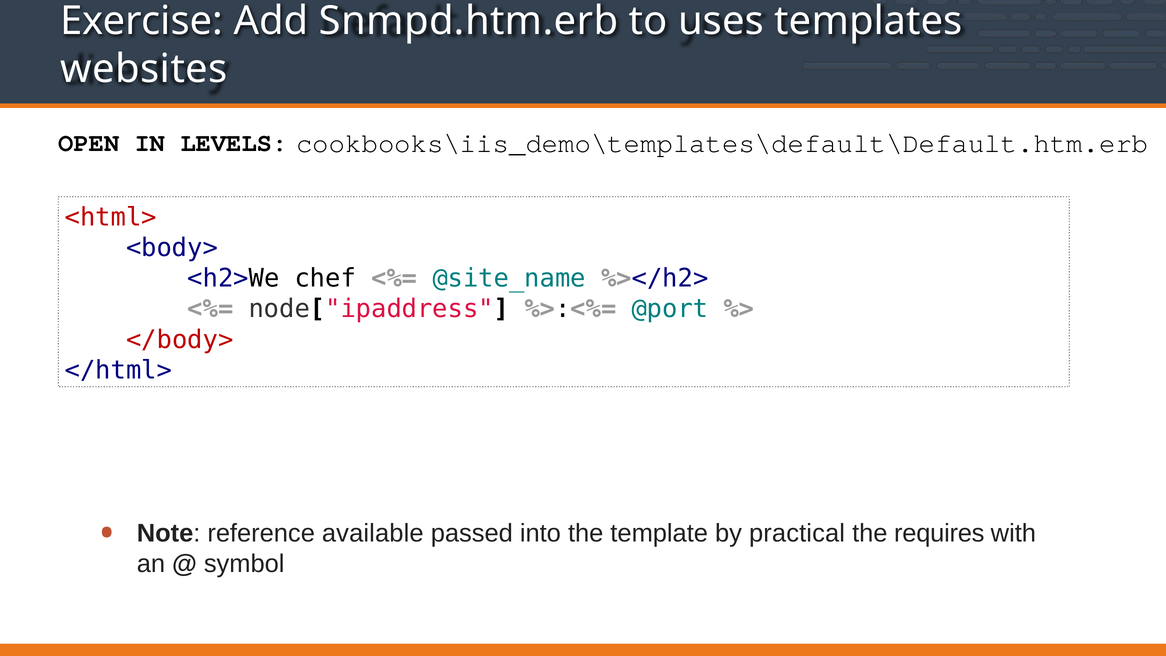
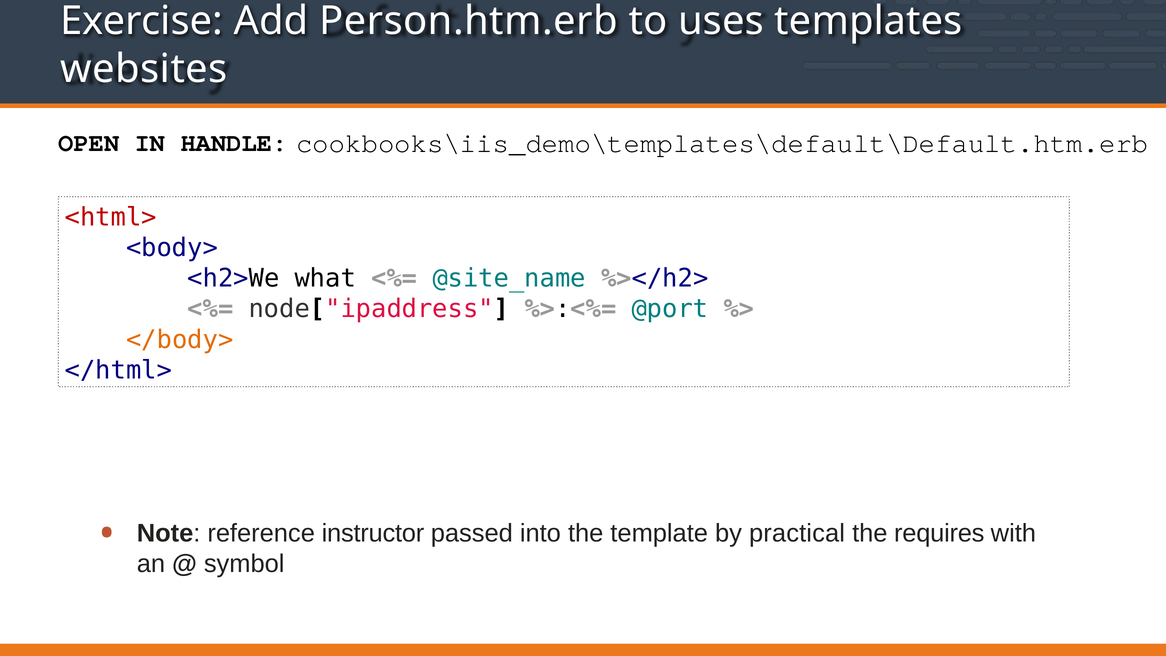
Snmpd.htm.erb: Snmpd.htm.erb -> Person.htm.erb
LEVELS: LEVELS -> HANDLE
chef: chef -> what
</body> colour: red -> orange
available: available -> instructor
